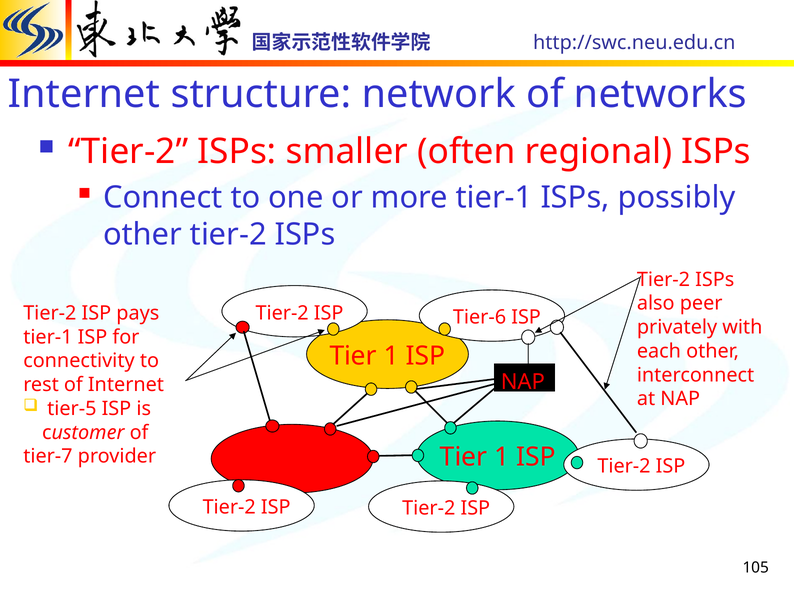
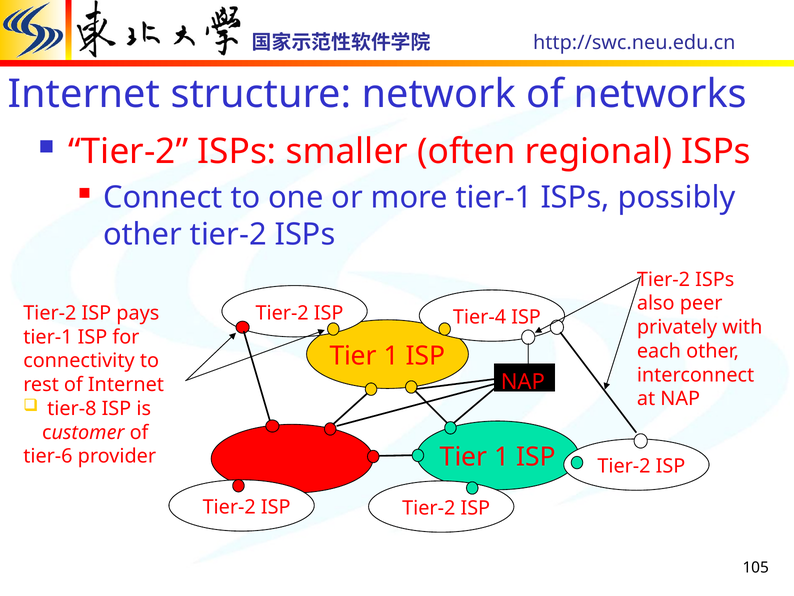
Tier-6: Tier-6 -> Tier-4
tier-5: tier-5 -> tier-8
tier-7: tier-7 -> tier-6
